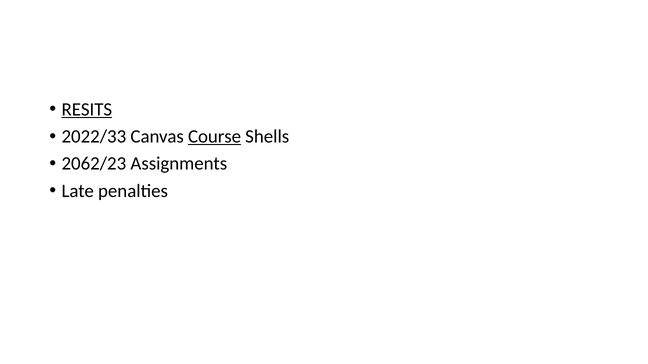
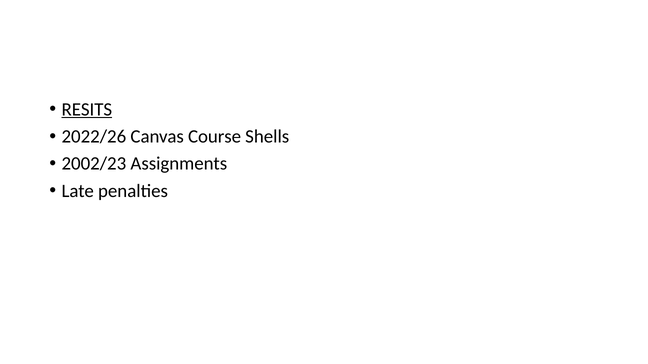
2022/33: 2022/33 -> 2022/26
Course underline: present -> none
2062/23: 2062/23 -> 2002/23
